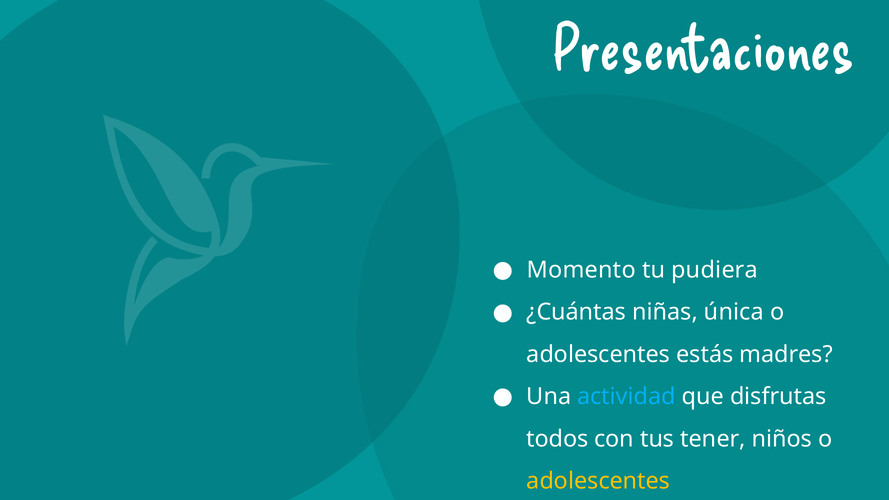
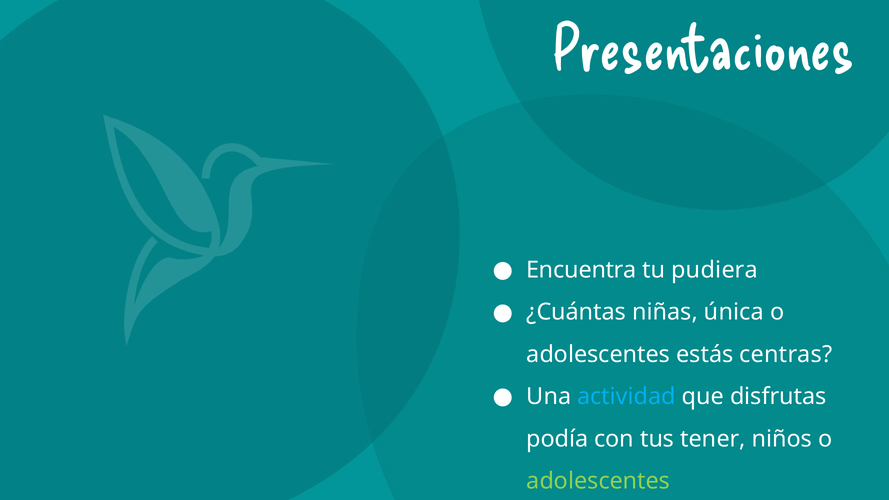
Momento: Momento -> Encuentra
madres: madres -> centras
todos: todos -> podía
adolescentes at (598, 481) colour: yellow -> light green
